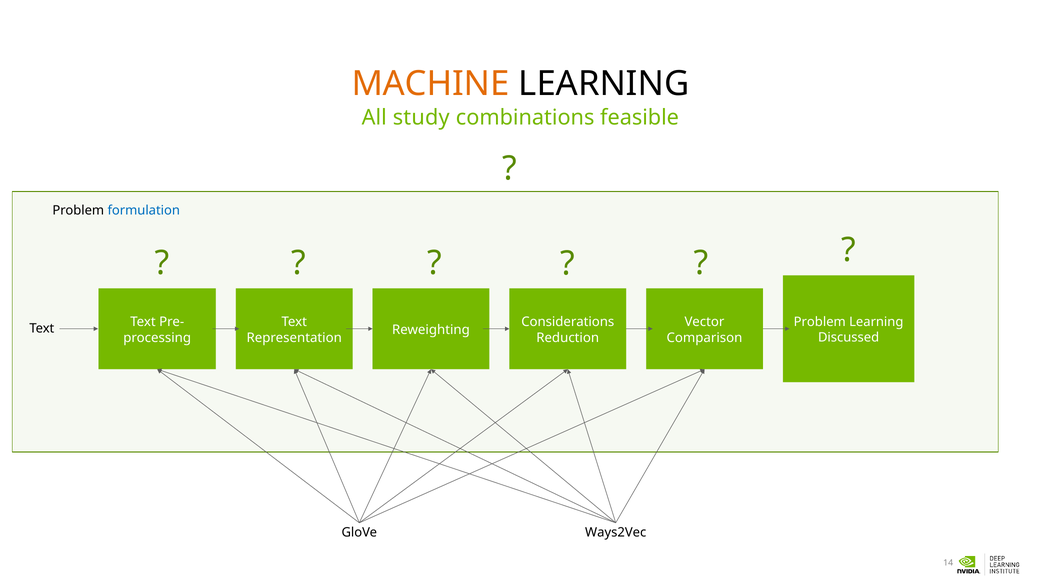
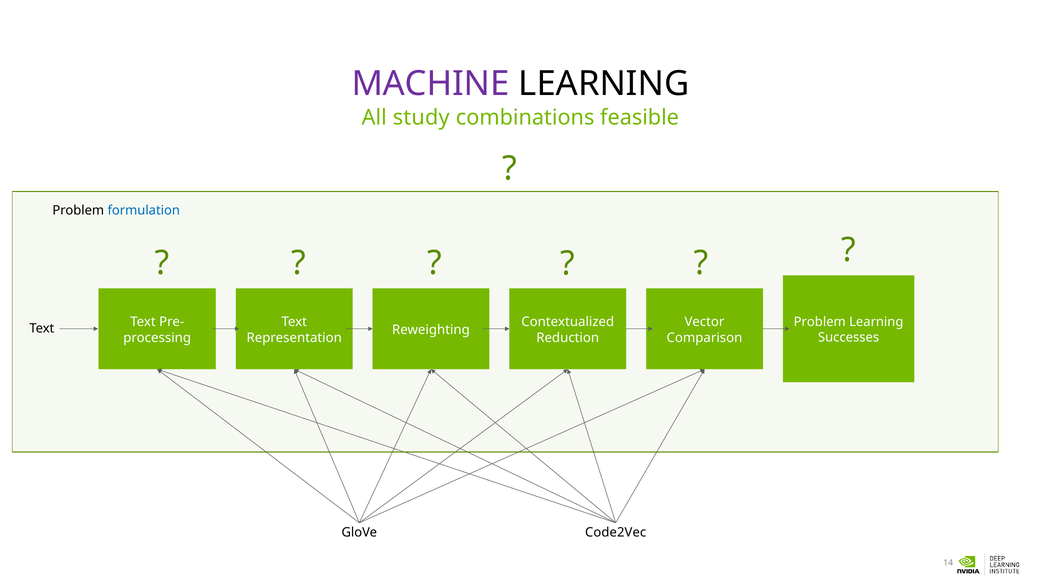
MACHINE colour: orange -> purple
Considerations: Considerations -> Contextualized
Discussed: Discussed -> Successes
Ways2Vec: Ways2Vec -> Code2Vec
